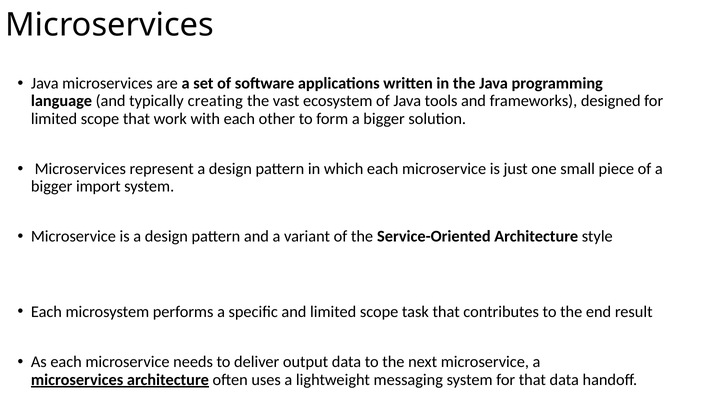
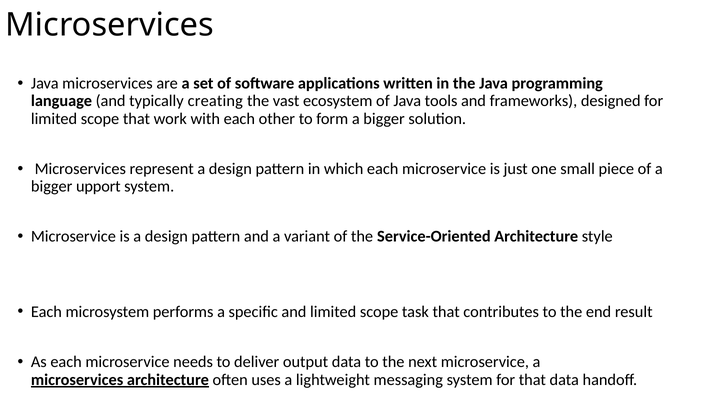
import: import -> upport
